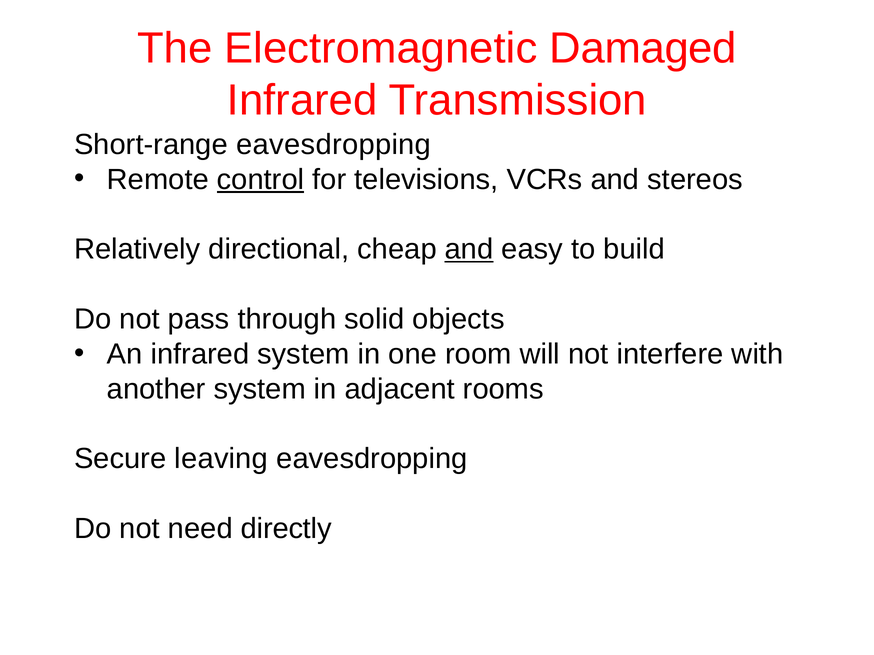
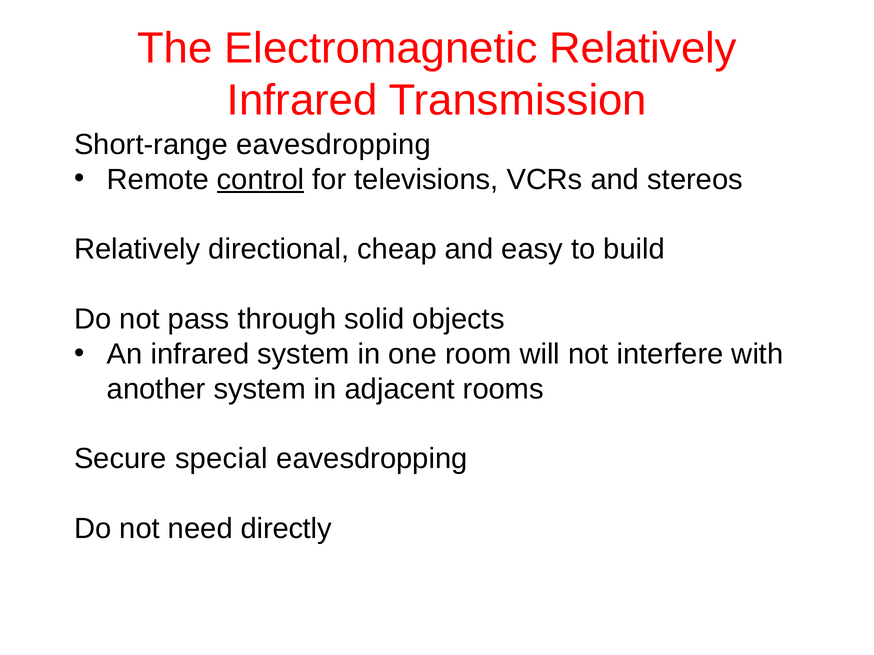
Electromagnetic Damaged: Damaged -> Relatively
and at (469, 249) underline: present -> none
leaving: leaving -> special
